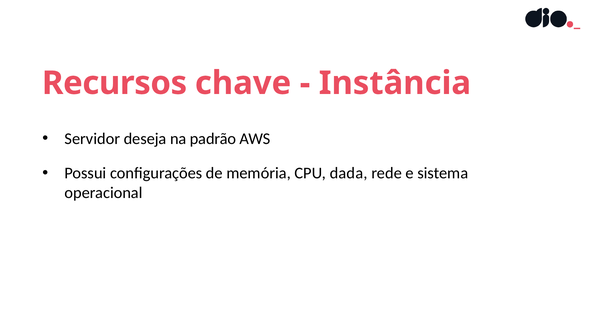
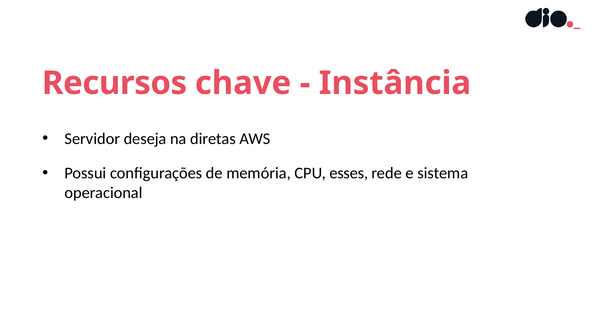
padrão: padrão -> diretas
dada: dada -> esses
